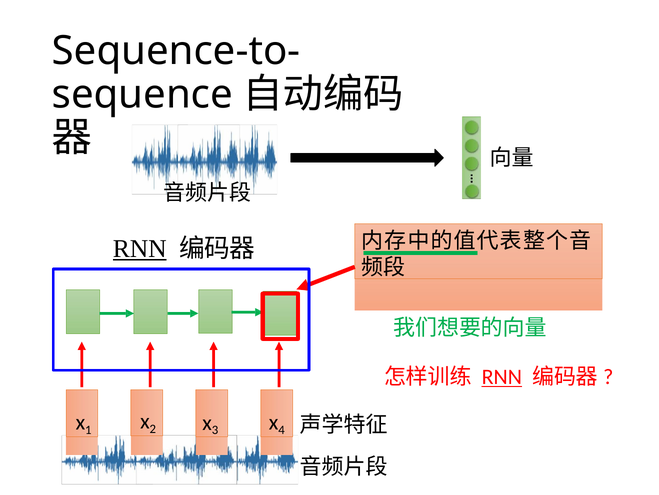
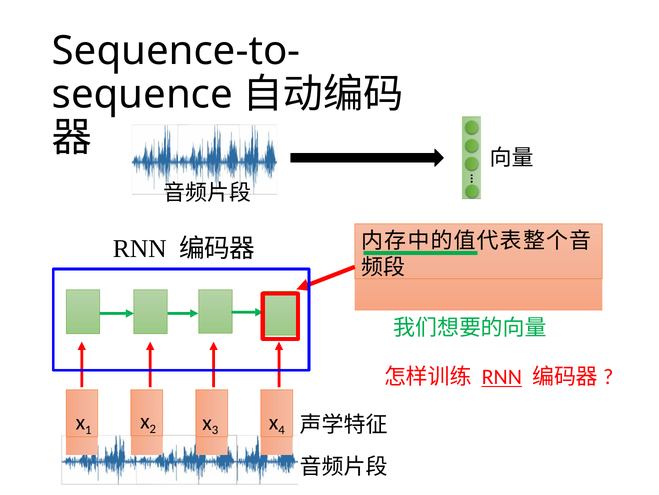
RNN at (140, 248) underline: present -> none
